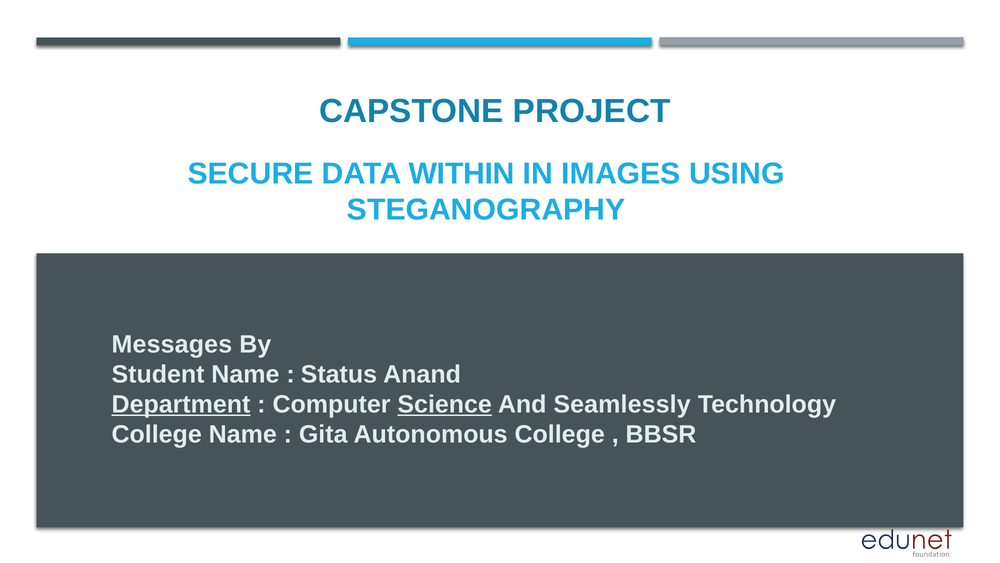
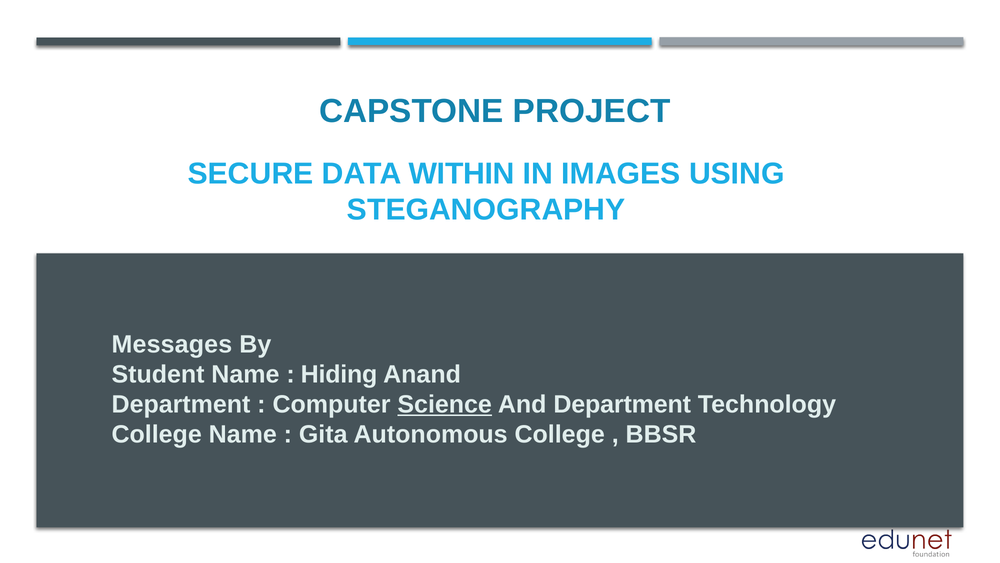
Status: Status -> Hiding
Department at (181, 404) underline: present -> none
And Seamlessly: Seamlessly -> Department
